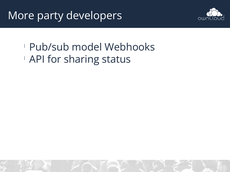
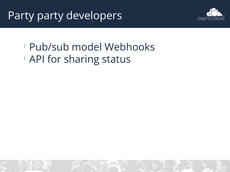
More at (21, 16): More -> Party
